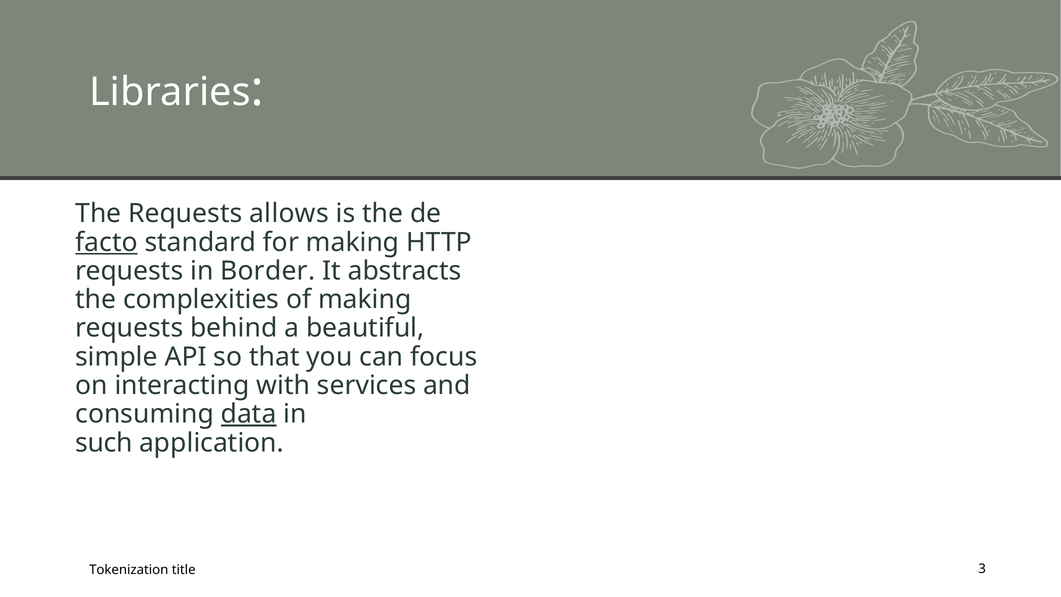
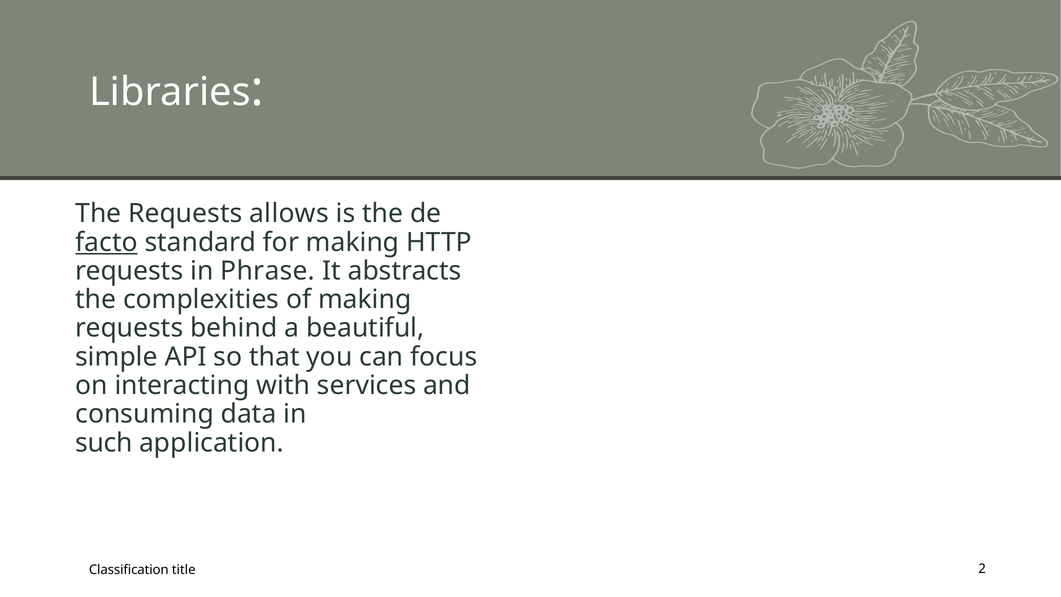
Border: Border -> Phrase
data underline: present -> none
Tokenization: Tokenization -> Classification
3: 3 -> 2
